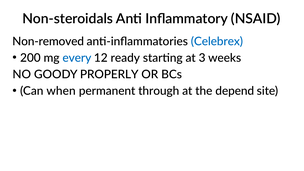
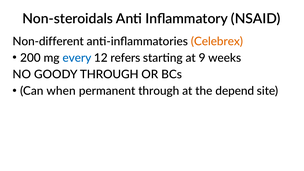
Non-removed: Non-removed -> Non-different
Celebrex colour: blue -> orange
ready: ready -> refers
3: 3 -> 9
GOODY PROPERLY: PROPERLY -> THROUGH
